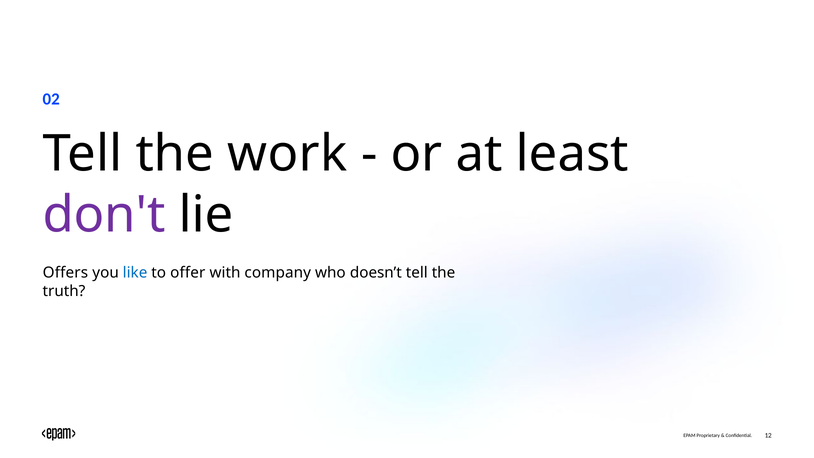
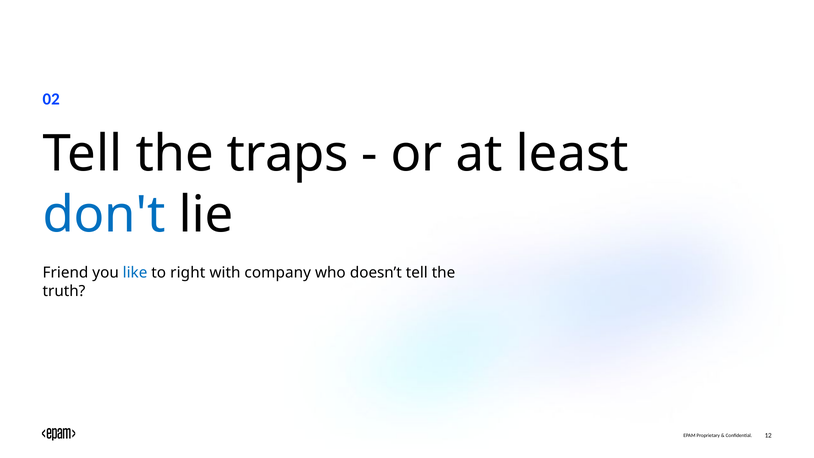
work: work -> traps
don't colour: purple -> blue
Offers: Offers -> Friend
offer: offer -> right
